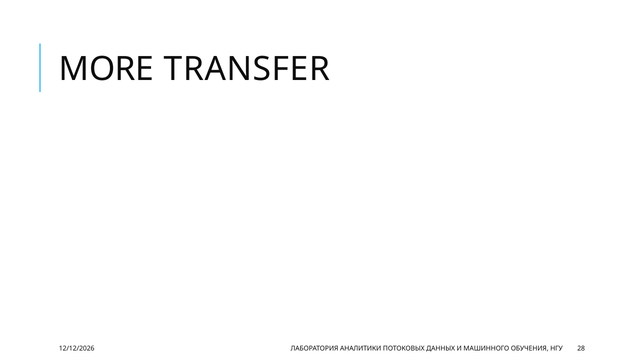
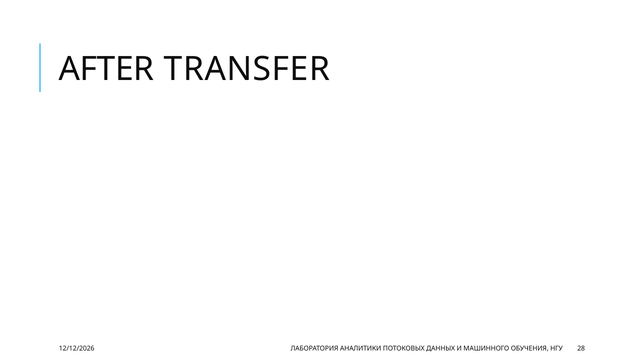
MORE: MORE -> AFTER
